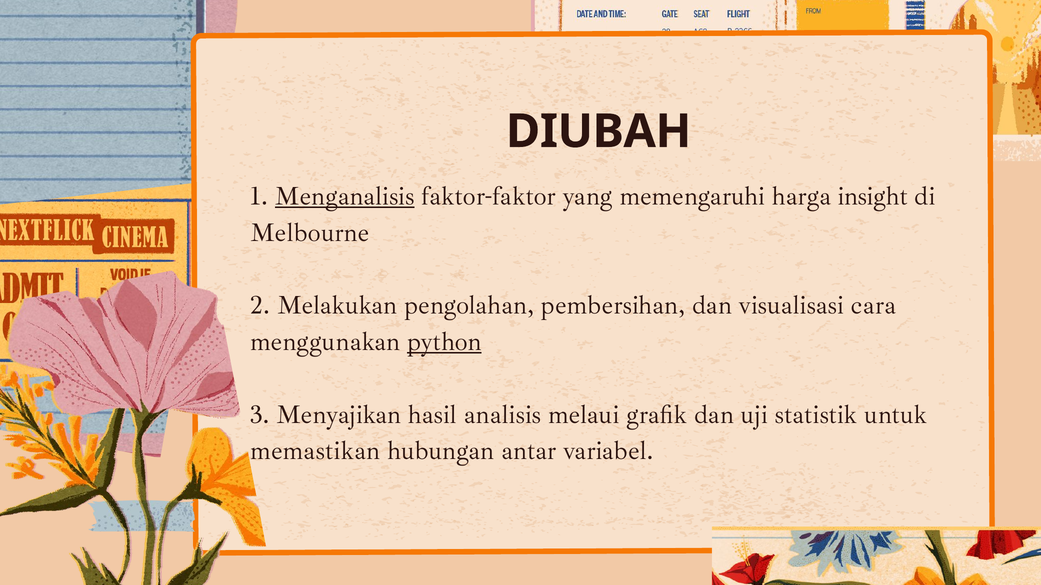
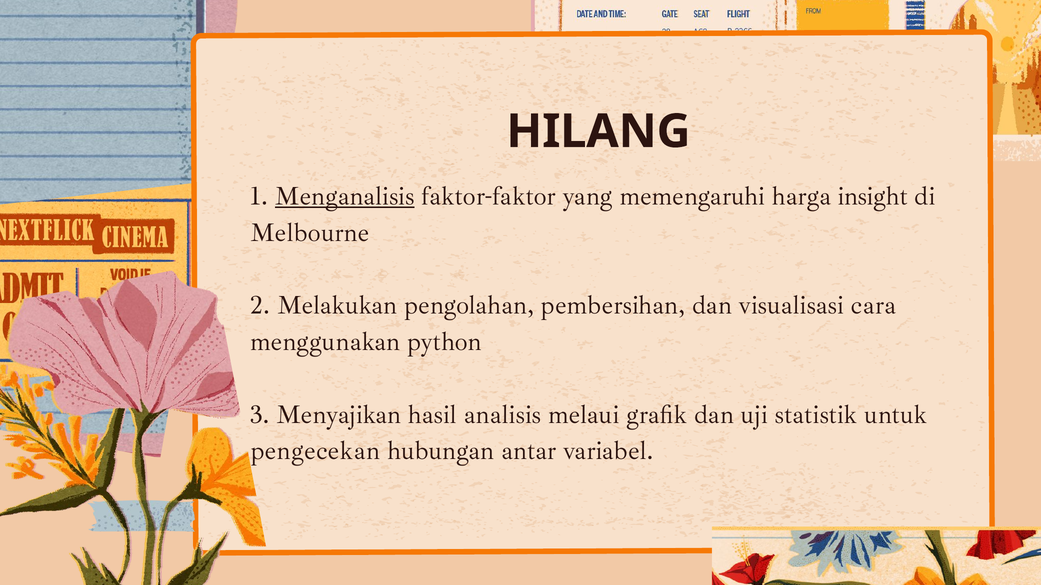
DIUBAH: DIUBAH -> HILANG
python underline: present -> none
memastikan: memastikan -> pengecekan
